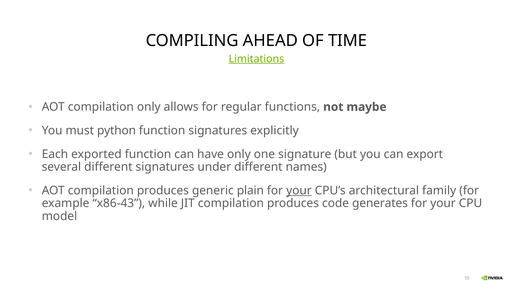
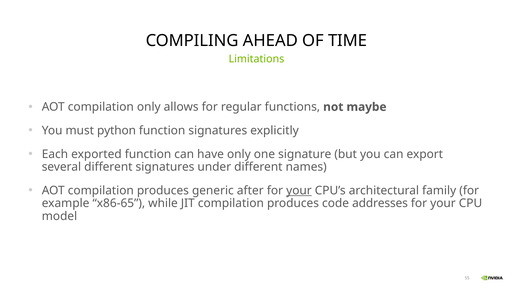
Limitations underline: present -> none
plain: plain -> after
x86-43: x86-43 -> x86-65
generates: generates -> addresses
